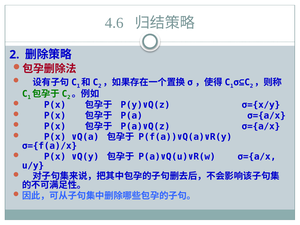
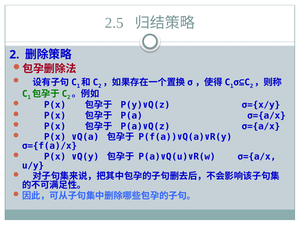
4.6: 4.6 -> 2.5
